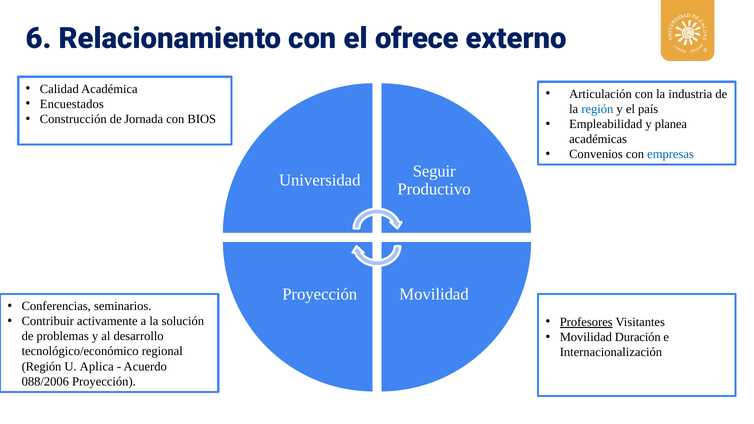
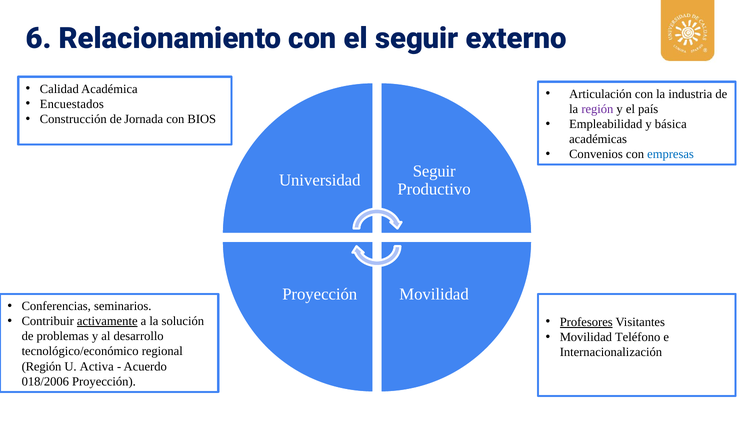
el ofrece: ofrece -> seguir
región at (597, 109) colour: blue -> purple
planea: planea -> básica
activamente underline: none -> present
Duración: Duración -> Teléfono
Aplica: Aplica -> Activa
088/2006: 088/2006 -> 018/2006
